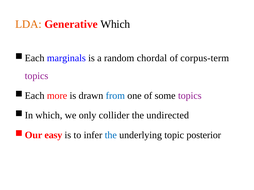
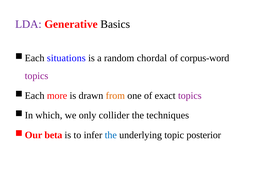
LDA colour: orange -> purple
Generative Which: Which -> Basics
marginals: marginals -> situations
corpus-term: corpus-term -> corpus-word
from colour: blue -> orange
some: some -> exact
undirected: undirected -> techniques
easy: easy -> beta
